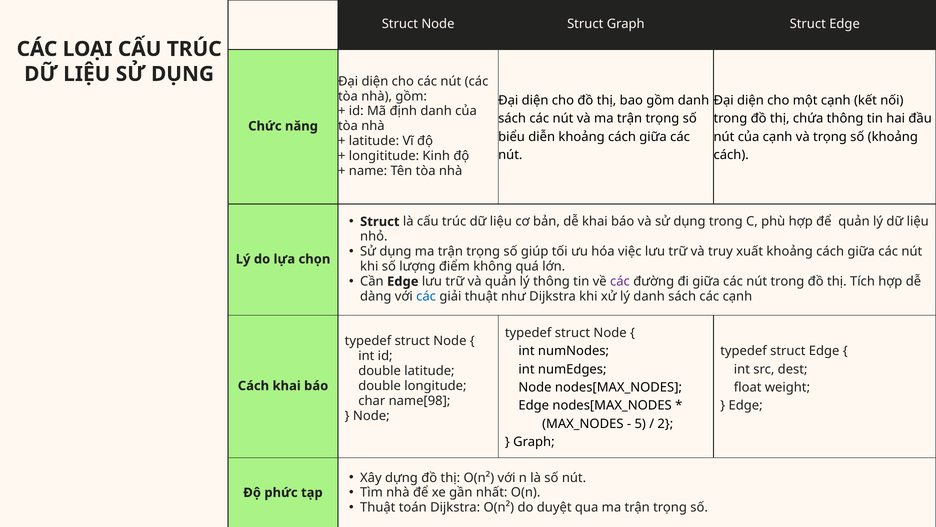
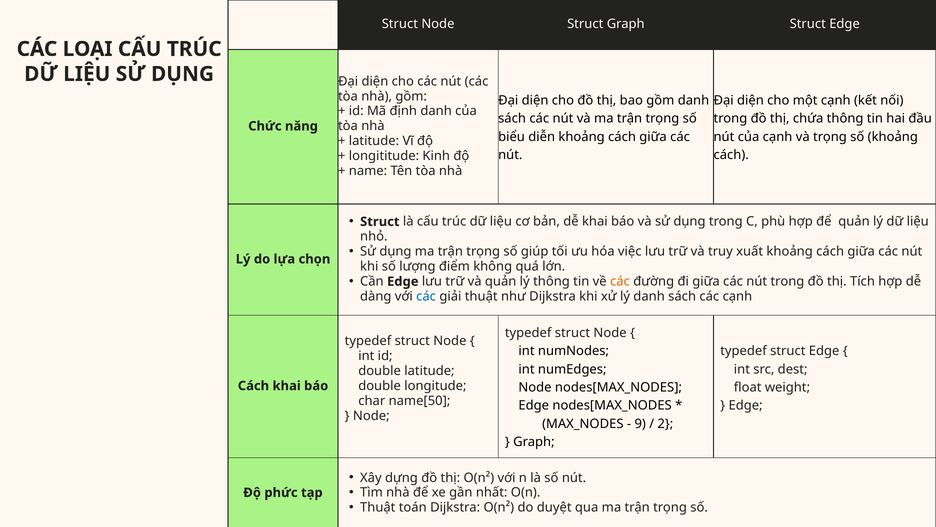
các at (620, 281) colour: purple -> orange
name[98: name[98 -> name[50
5: 5 -> 9
